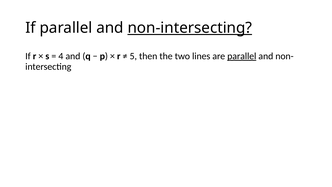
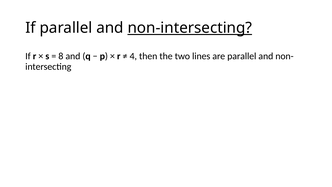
4: 4 -> 8
5: 5 -> 4
parallel at (242, 56) underline: present -> none
